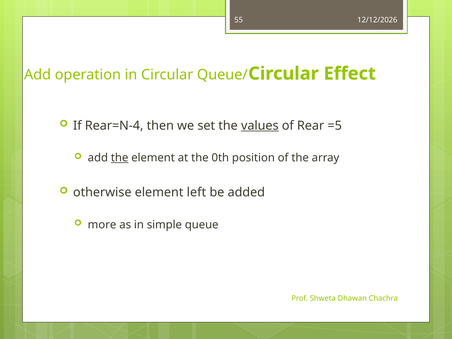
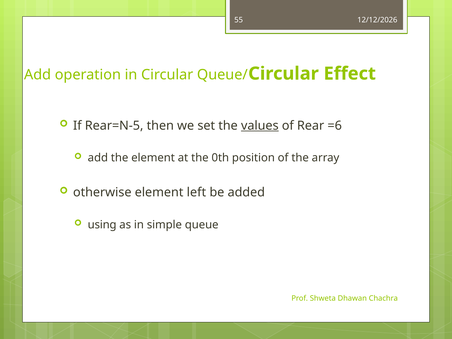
Rear=N-4: Rear=N-4 -> Rear=N-5
=5: =5 -> =6
the at (120, 158) underline: present -> none
more: more -> using
